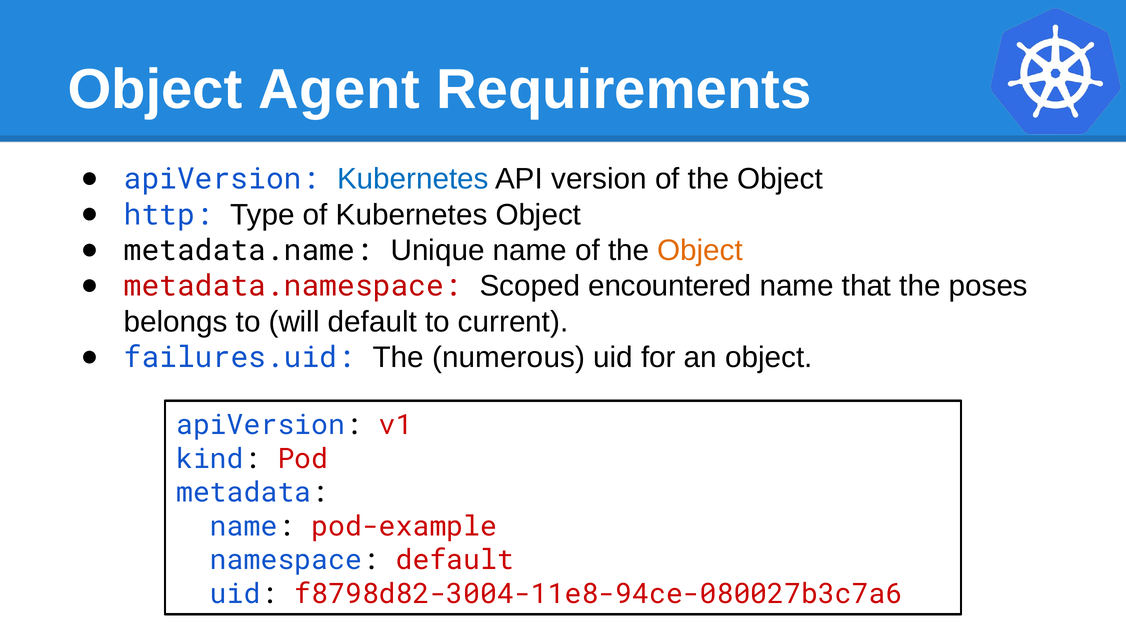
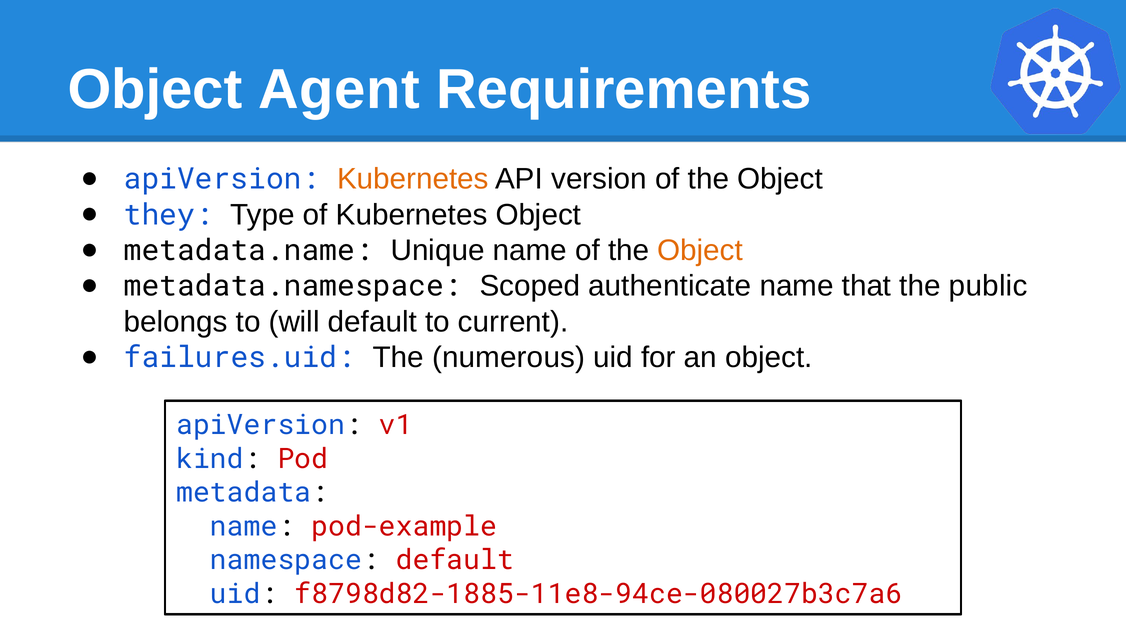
Kubernetes at (413, 179) colour: blue -> orange
http: http -> they
metadata.namespace colour: red -> black
encountered: encountered -> authenticate
poses: poses -> public
f8798d82-3004-11e8-94ce-080027b3c7a6: f8798d82-3004-11e8-94ce-080027b3c7a6 -> f8798d82-1885-11e8-94ce-080027b3c7a6
